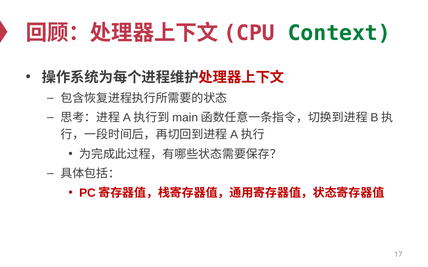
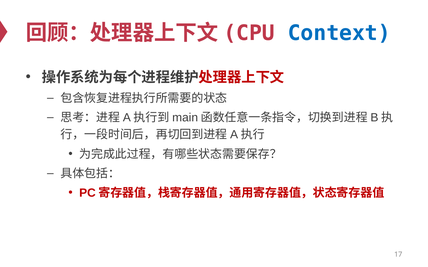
Context colour: green -> blue
